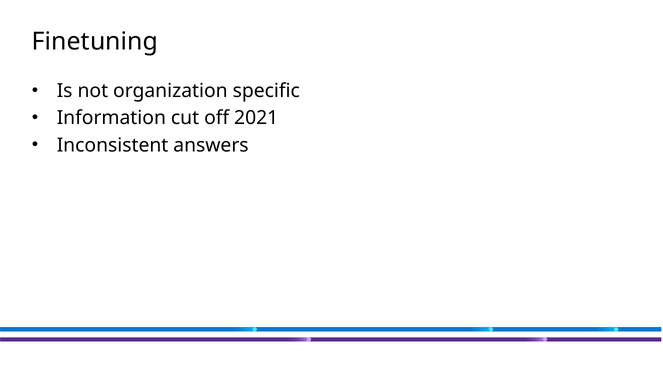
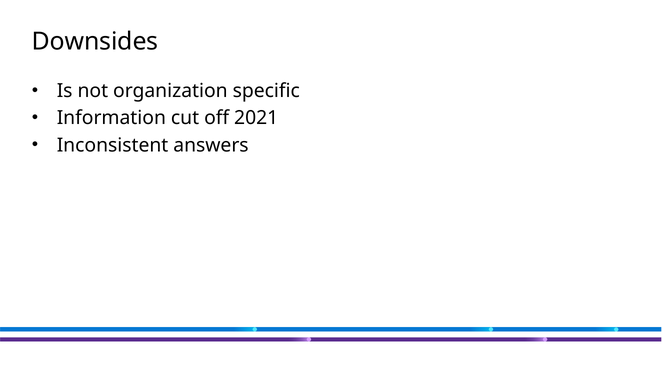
Finetuning: Finetuning -> Downsides
